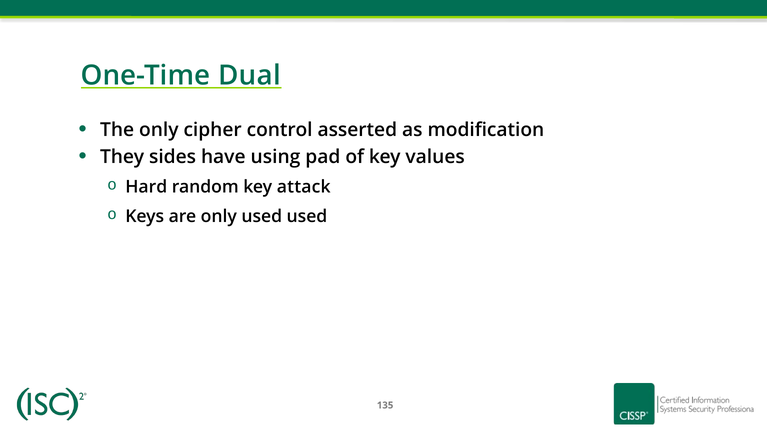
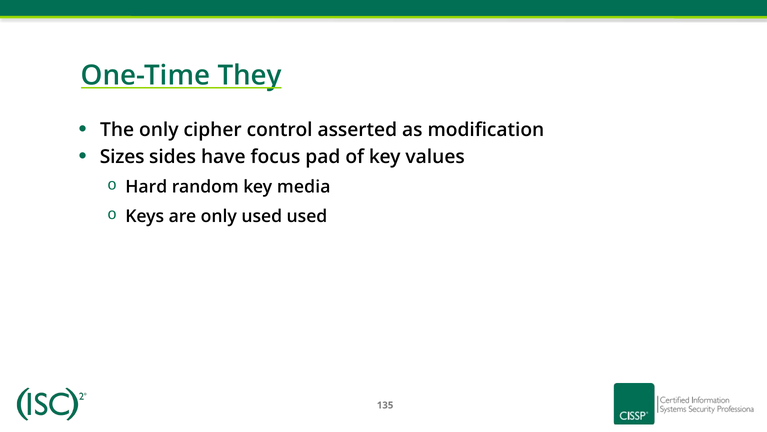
Dual: Dual -> They
They: They -> Sizes
using: using -> focus
attack: attack -> media
